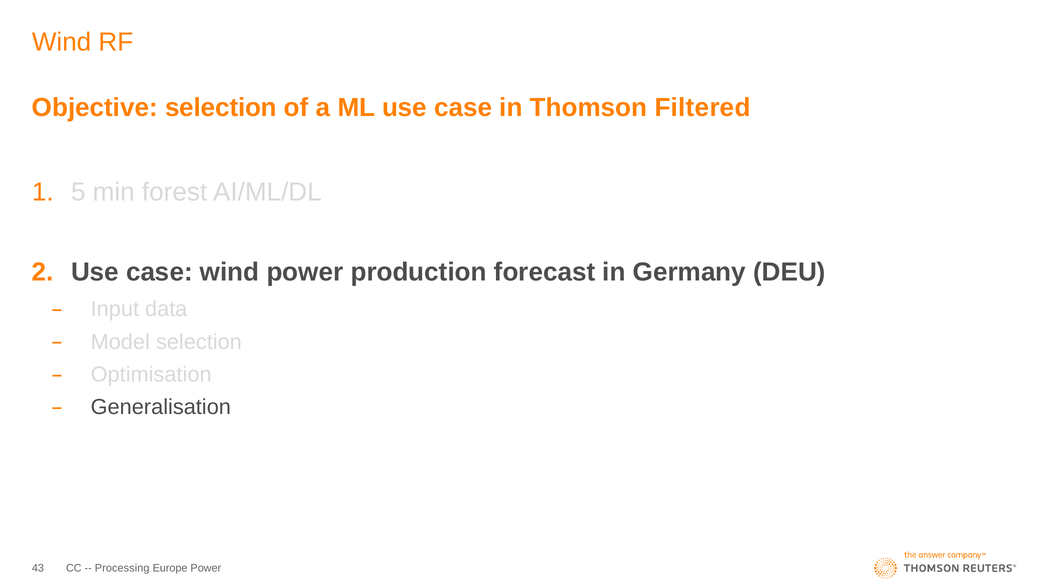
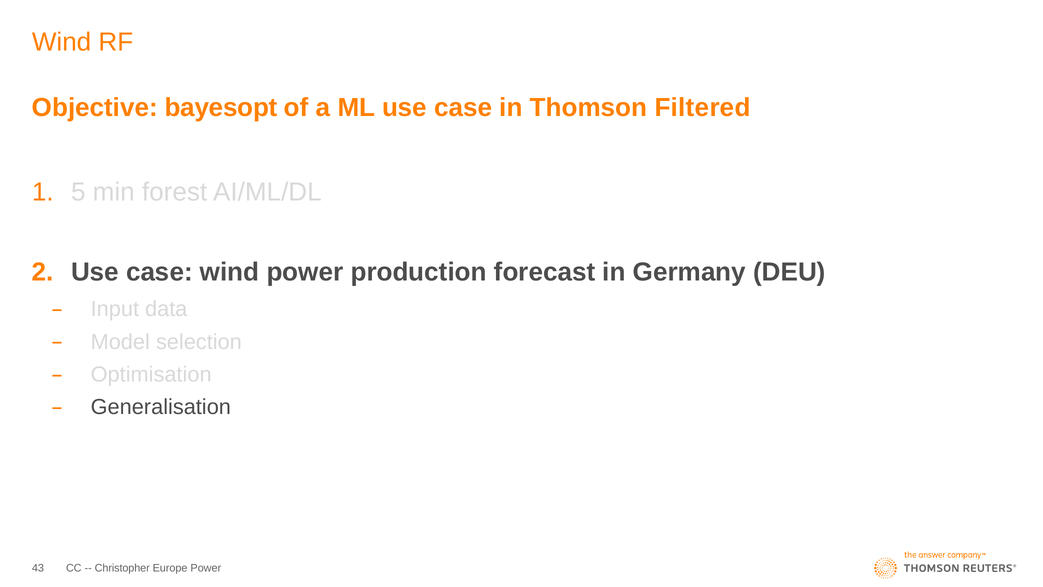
Objective selection: selection -> bayesopt
Processing: Processing -> Christopher
